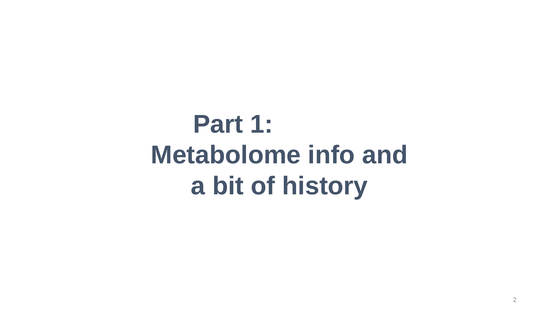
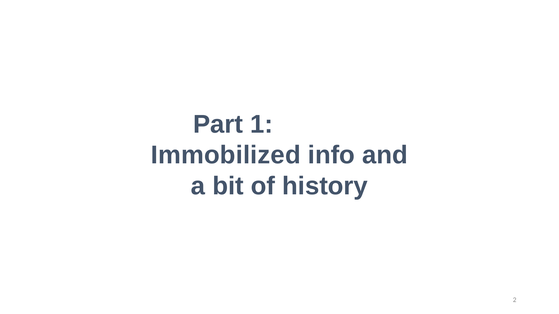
Metabolome: Metabolome -> Immobilized
